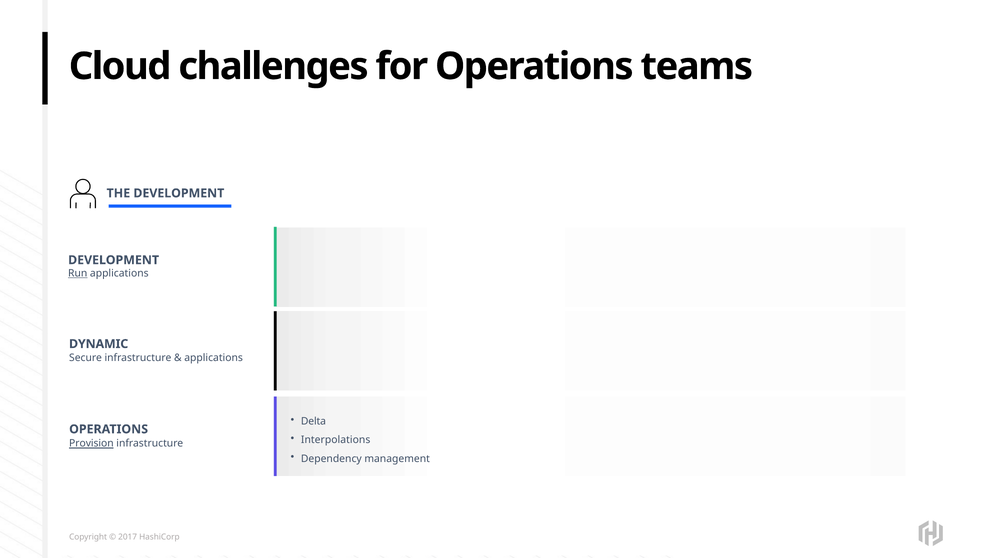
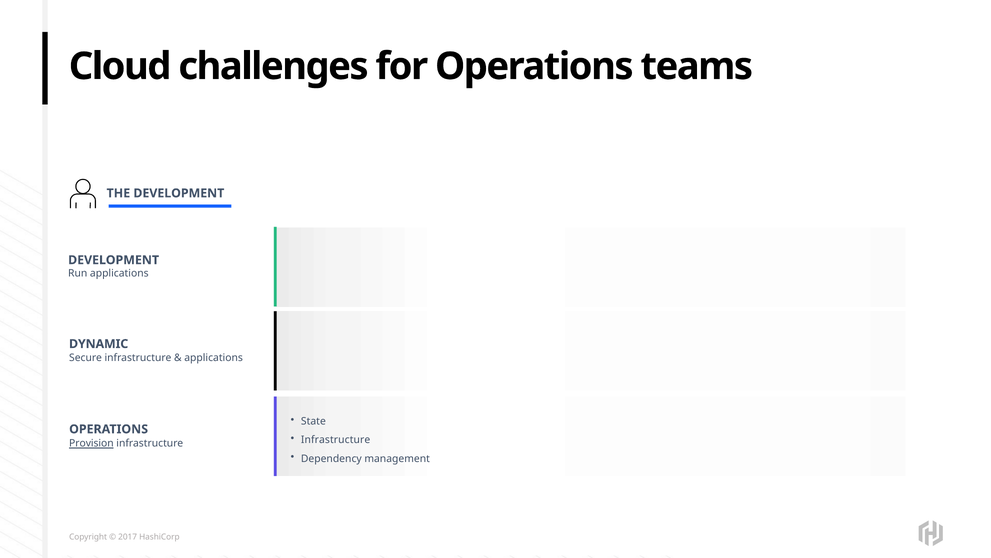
Run underline: present -> none
Delta: Delta -> State
Interpolations at (336, 440): Interpolations -> Infrastructure
